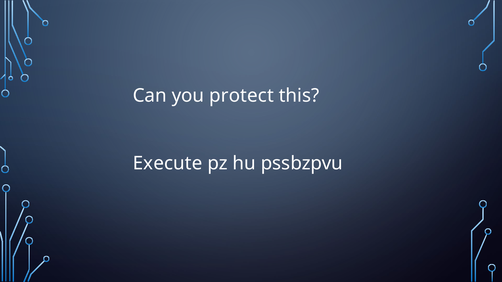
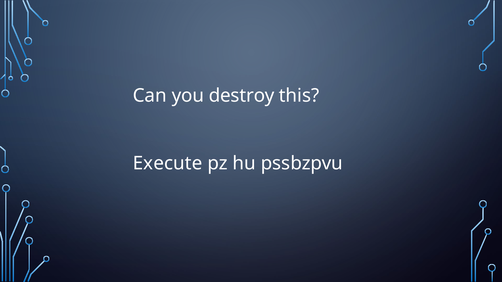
protect: protect -> destroy
